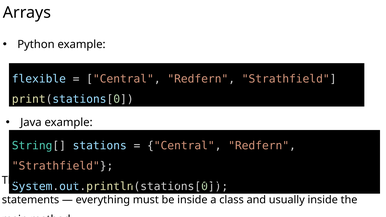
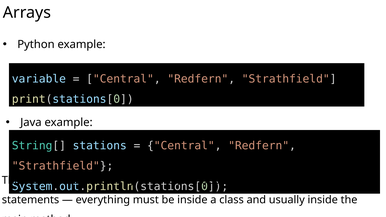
flexible: flexible -> variable
